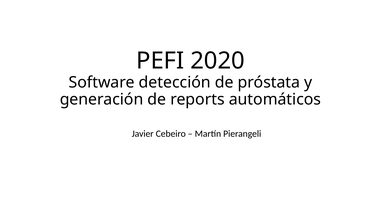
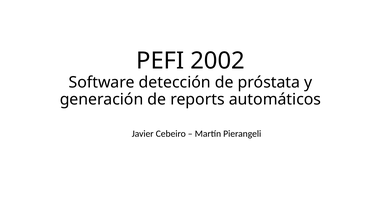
2020: 2020 -> 2002
